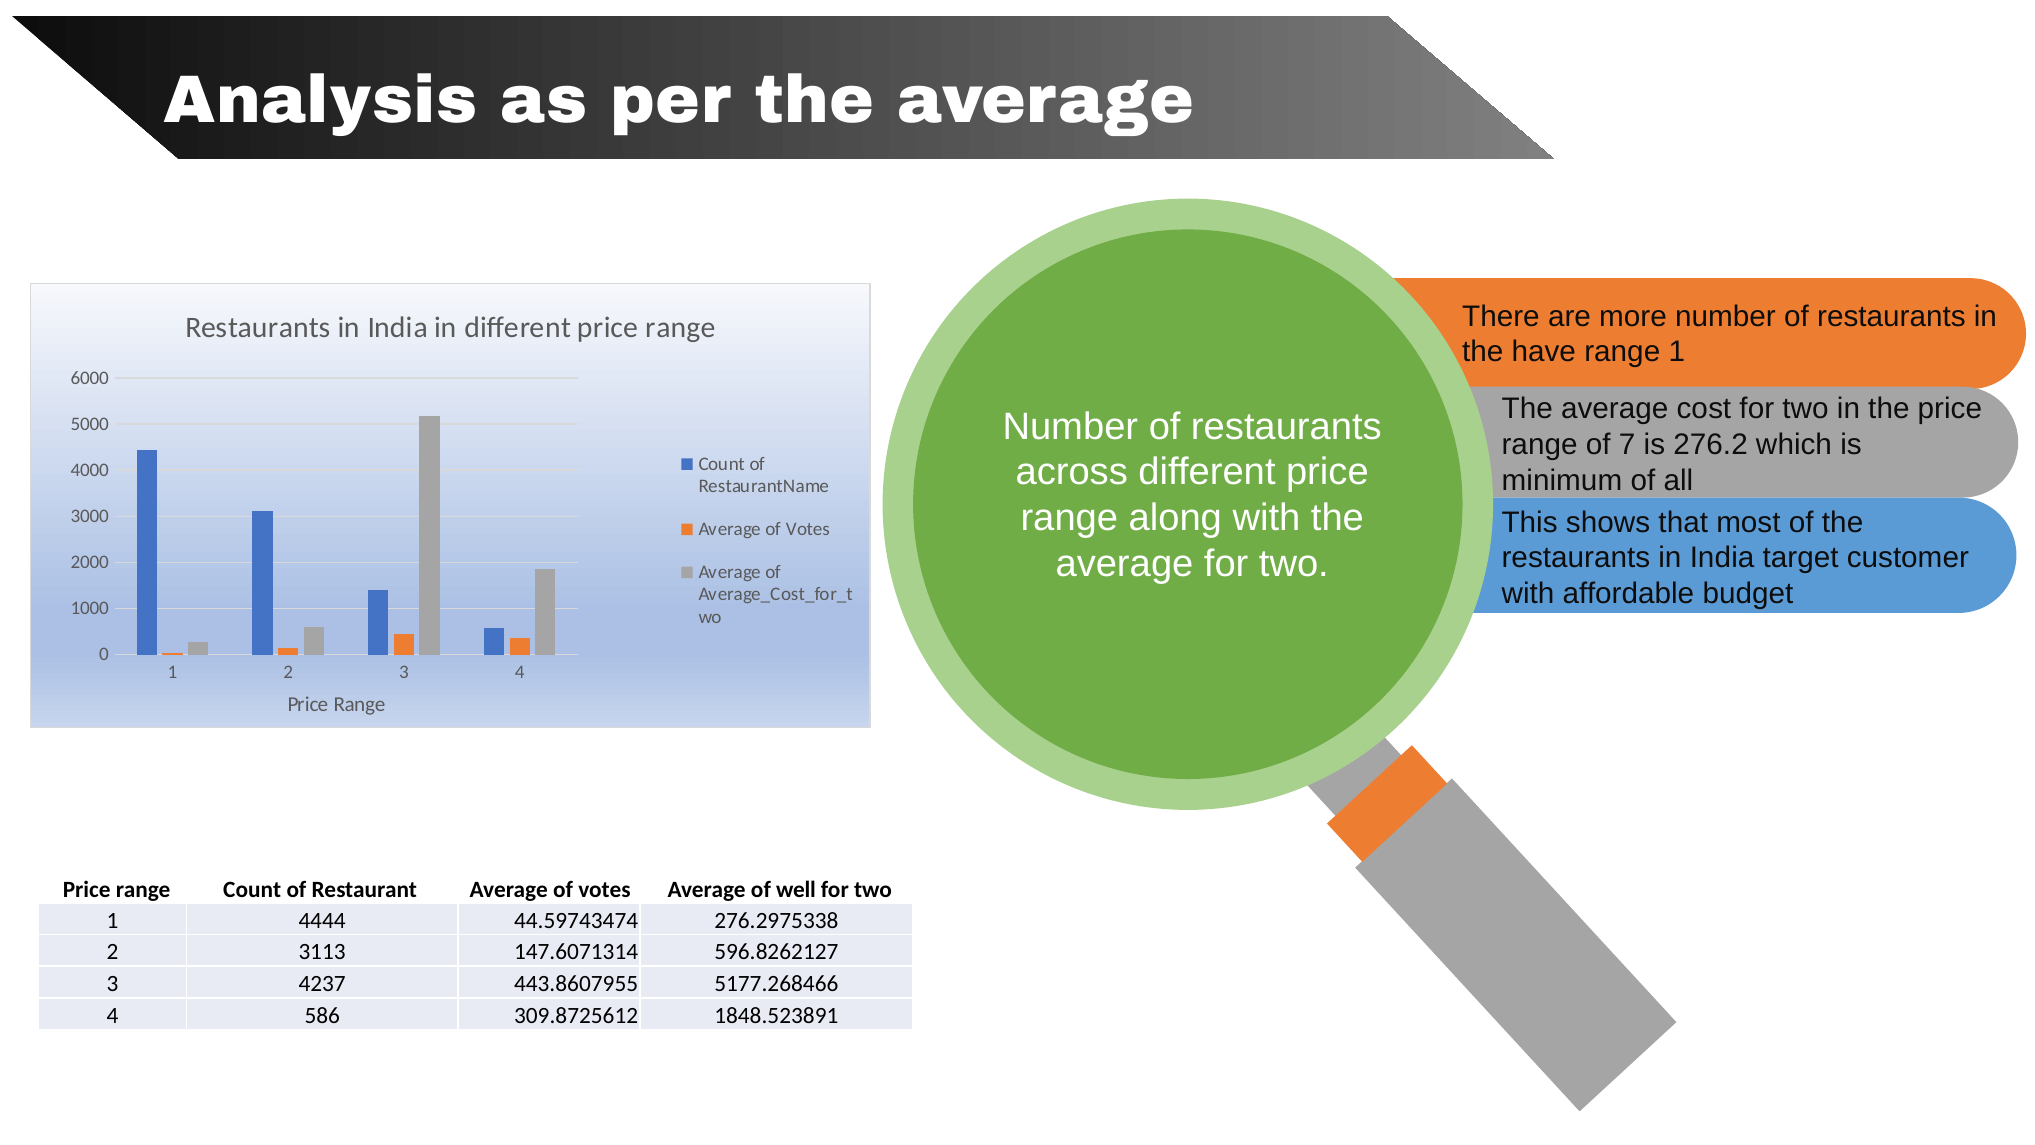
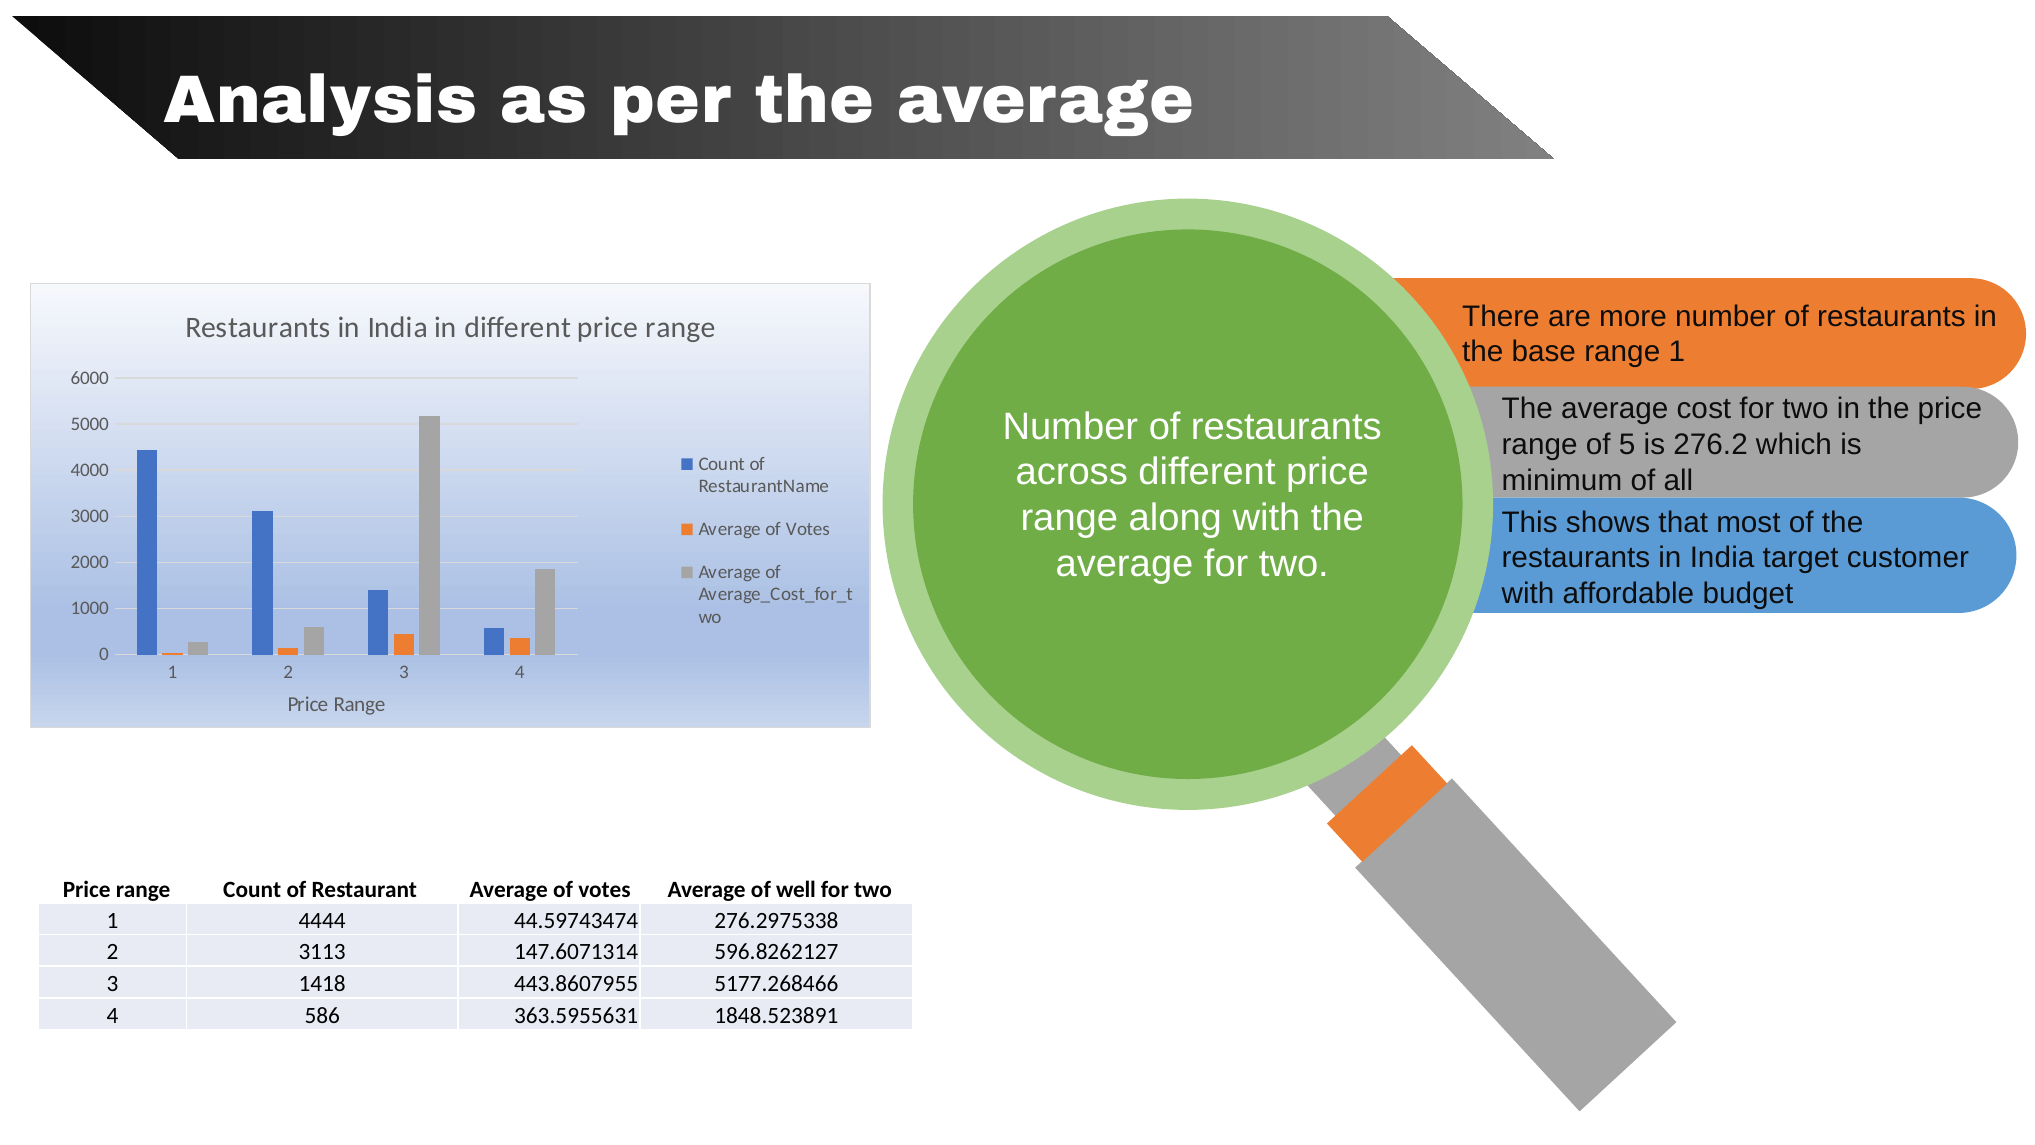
have: have -> base
7: 7 -> 5
4237: 4237 -> 1418
309.8725612: 309.8725612 -> 363.5955631
